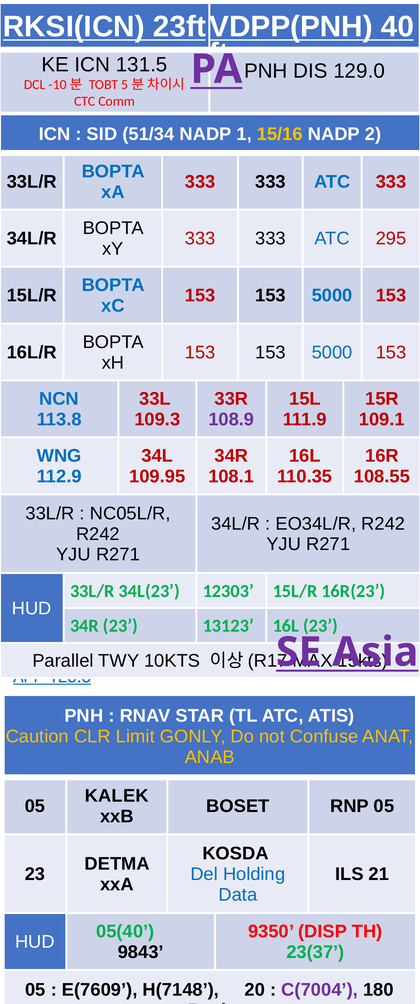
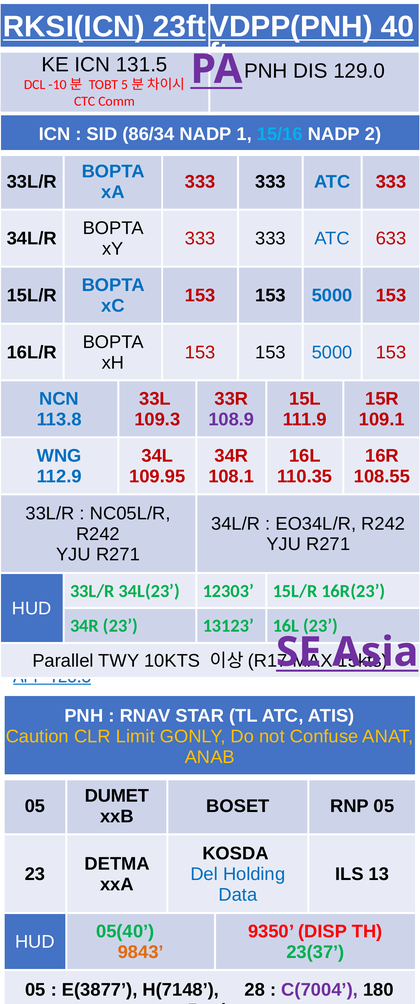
51/34: 51/34 -> 86/34
15/16 colour: yellow -> light blue
295: 295 -> 633
KALEK: KALEK -> DUMET
21: 21 -> 13
9843 colour: black -> orange
E(7609: E(7609 -> E(3877
20: 20 -> 28
